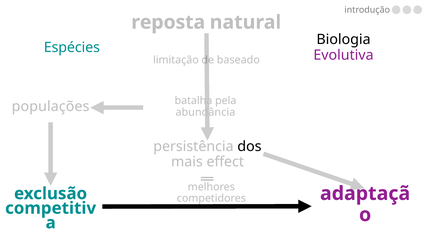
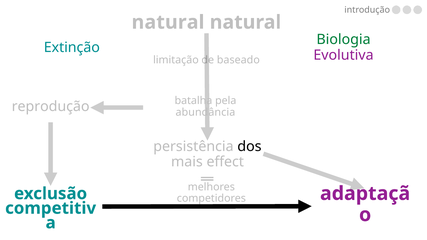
reposta at (168, 22): reposta -> natural
Biologia colour: black -> green
Espécies: Espécies -> Extinção
populações: populações -> reprodução
